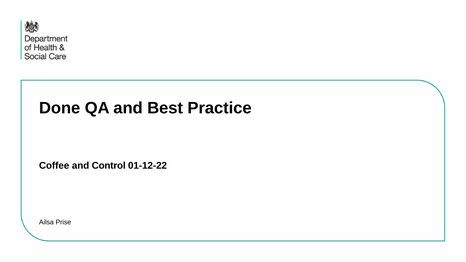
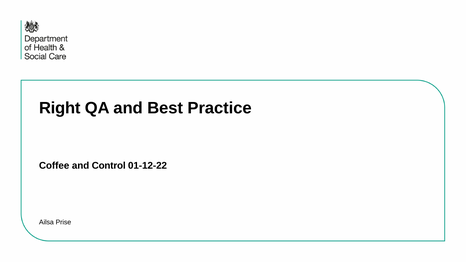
Done: Done -> Right
